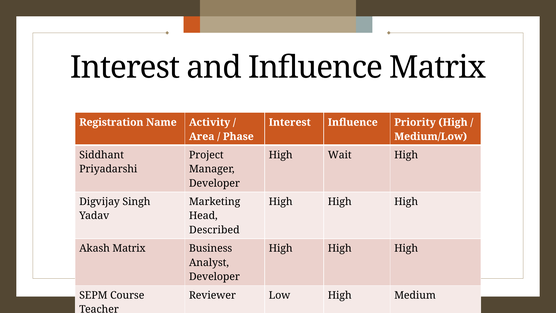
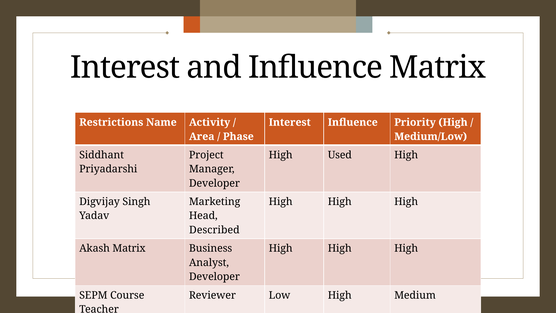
Registration: Registration -> Restrictions
Wait: Wait -> Used
